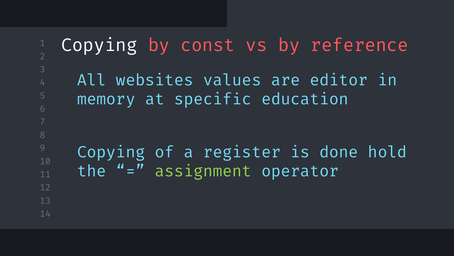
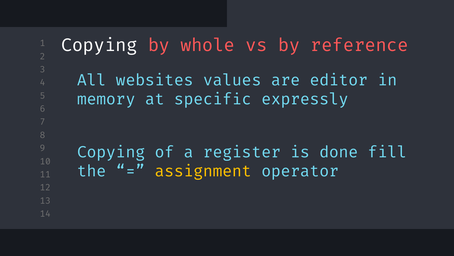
const: const -> whole
education: education -> expressly
hold: hold -> fill
assignment colour: light green -> yellow
